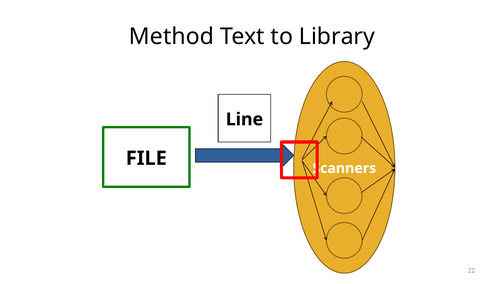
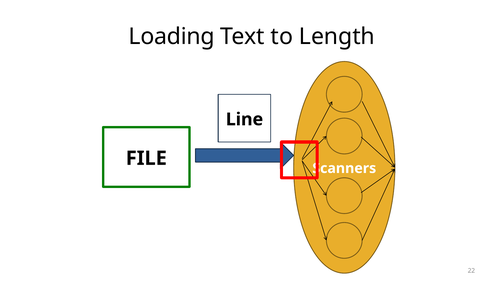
Method: Method -> Loading
Library: Library -> Length
